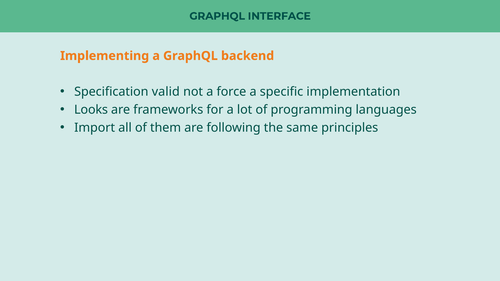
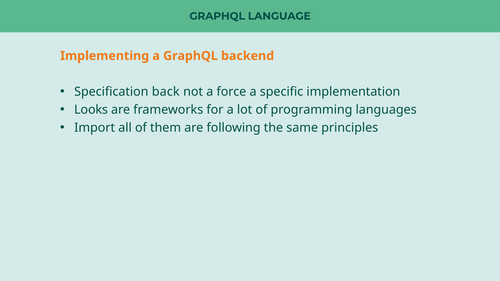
INTERFACE: INTERFACE -> LANGUAGE
valid: valid -> back
